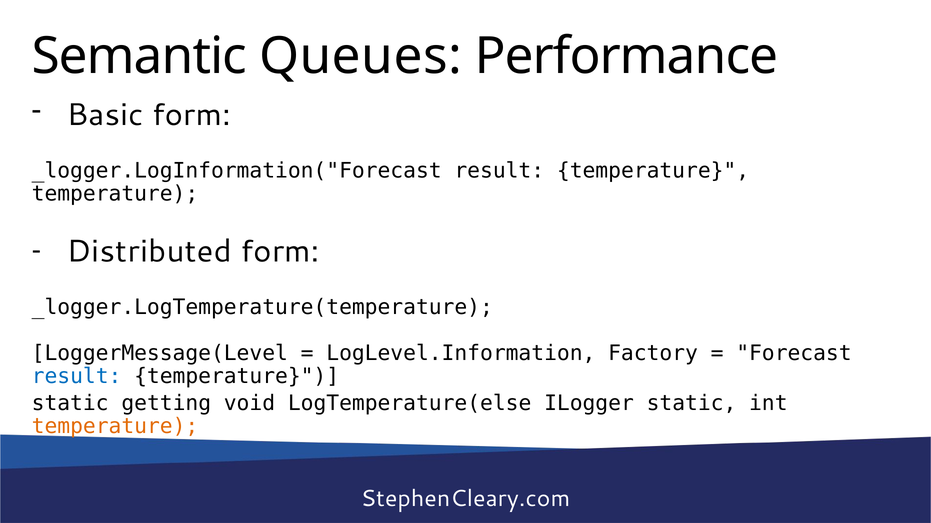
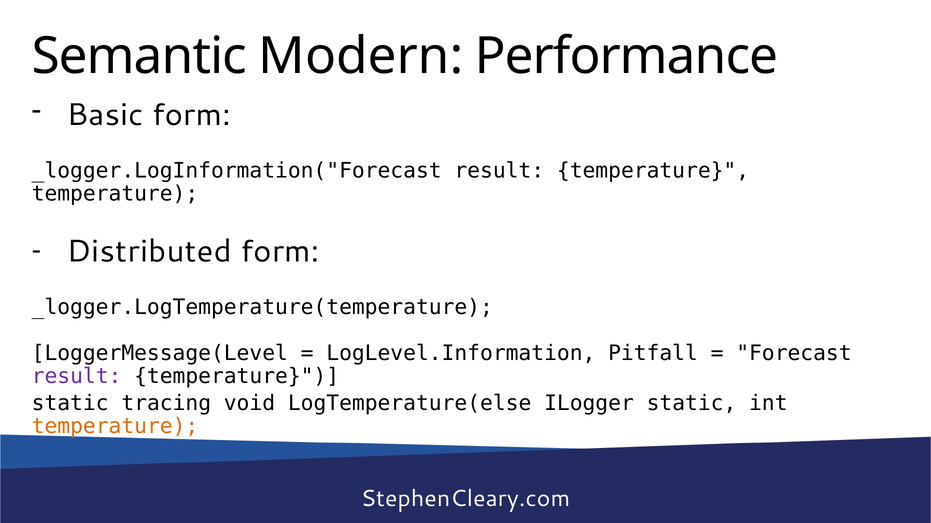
Queues: Queues -> Modern
Factory: Factory -> Pitfall
result at (77, 377) colour: blue -> purple
getting: getting -> tracing
